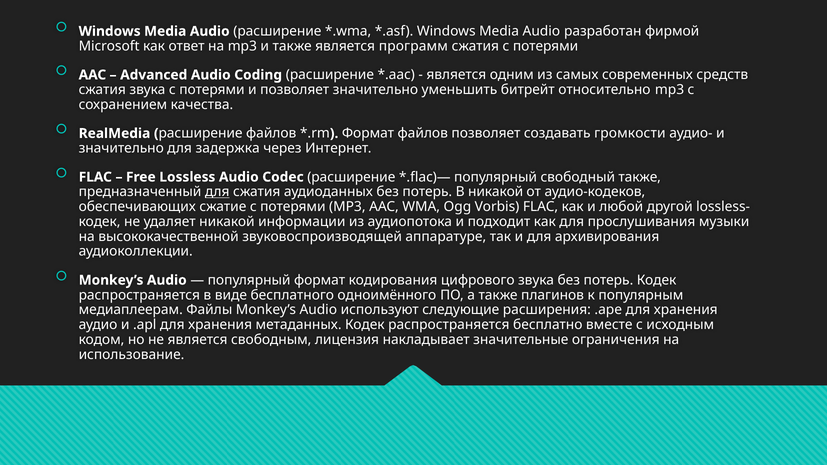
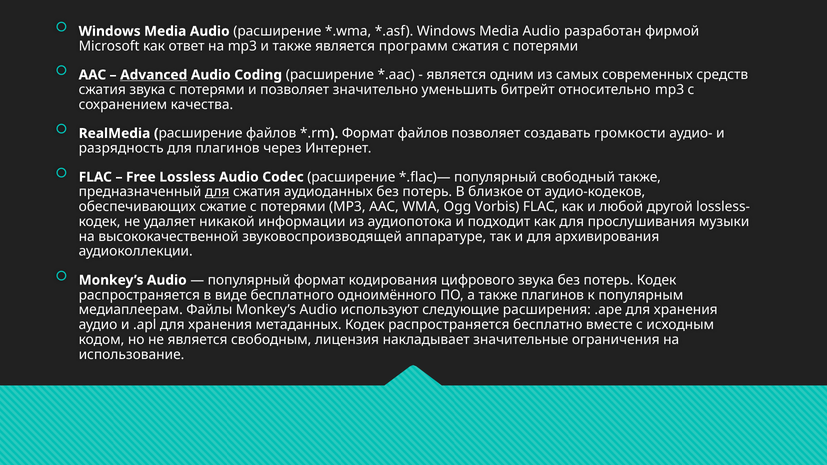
Advanced underline: none -> present
значительно at (121, 148): значительно -> разрядность
для задержка: задержка -> плагинов
В никакой: никакой -> близкое
